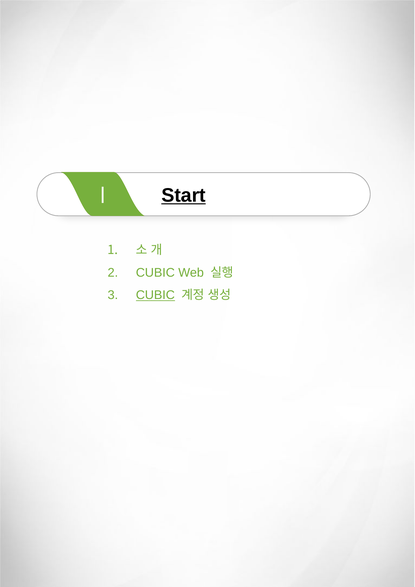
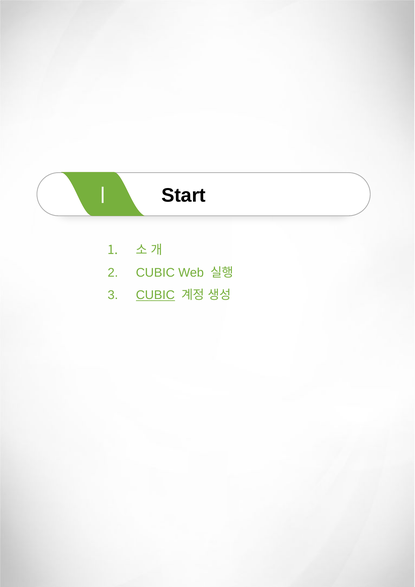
Start underline: present -> none
